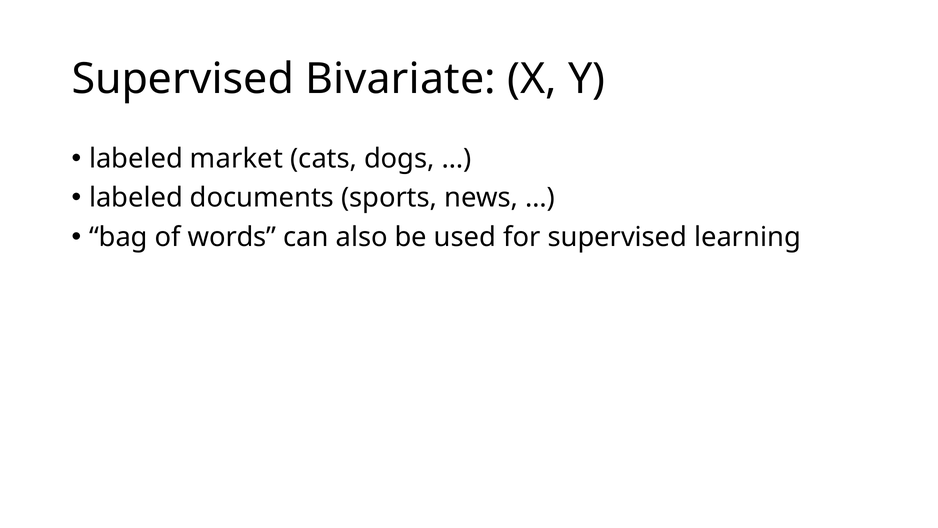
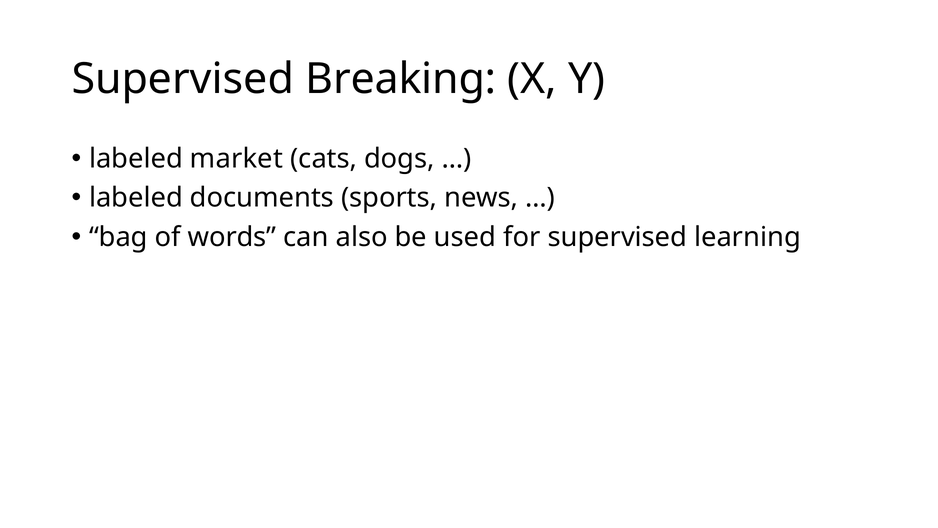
Bivariate: Bivariate -> Breaking
